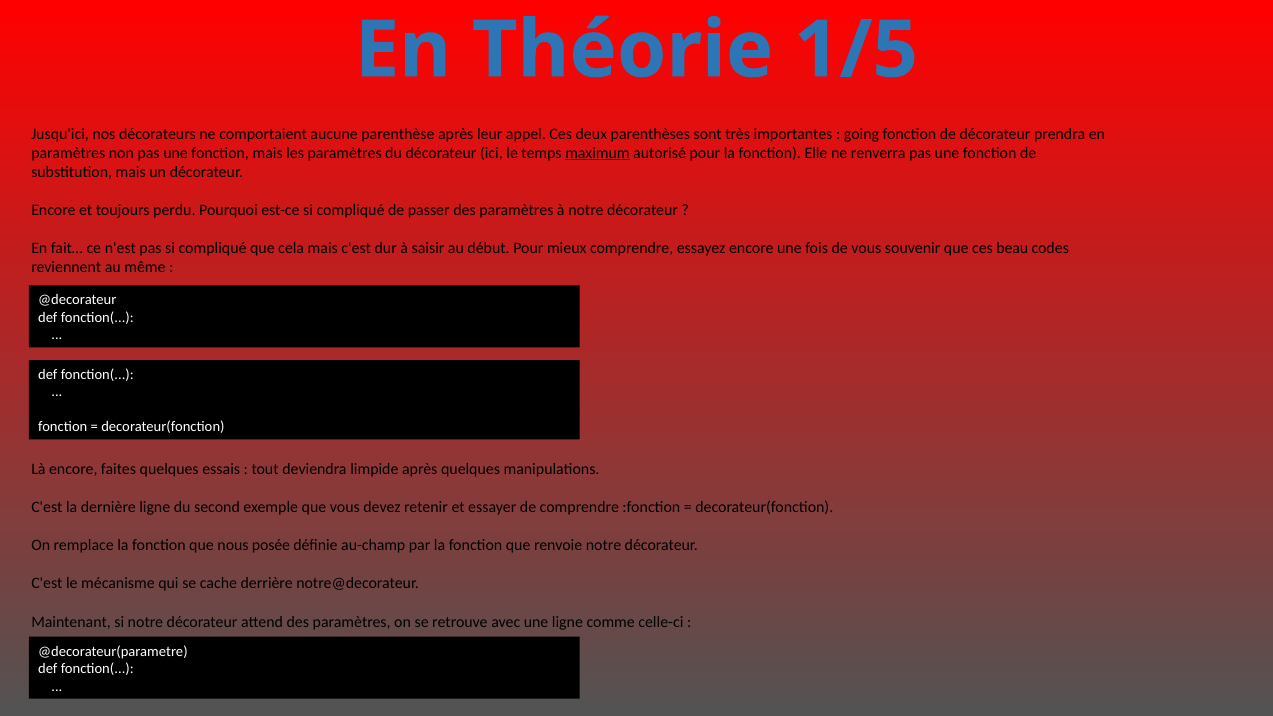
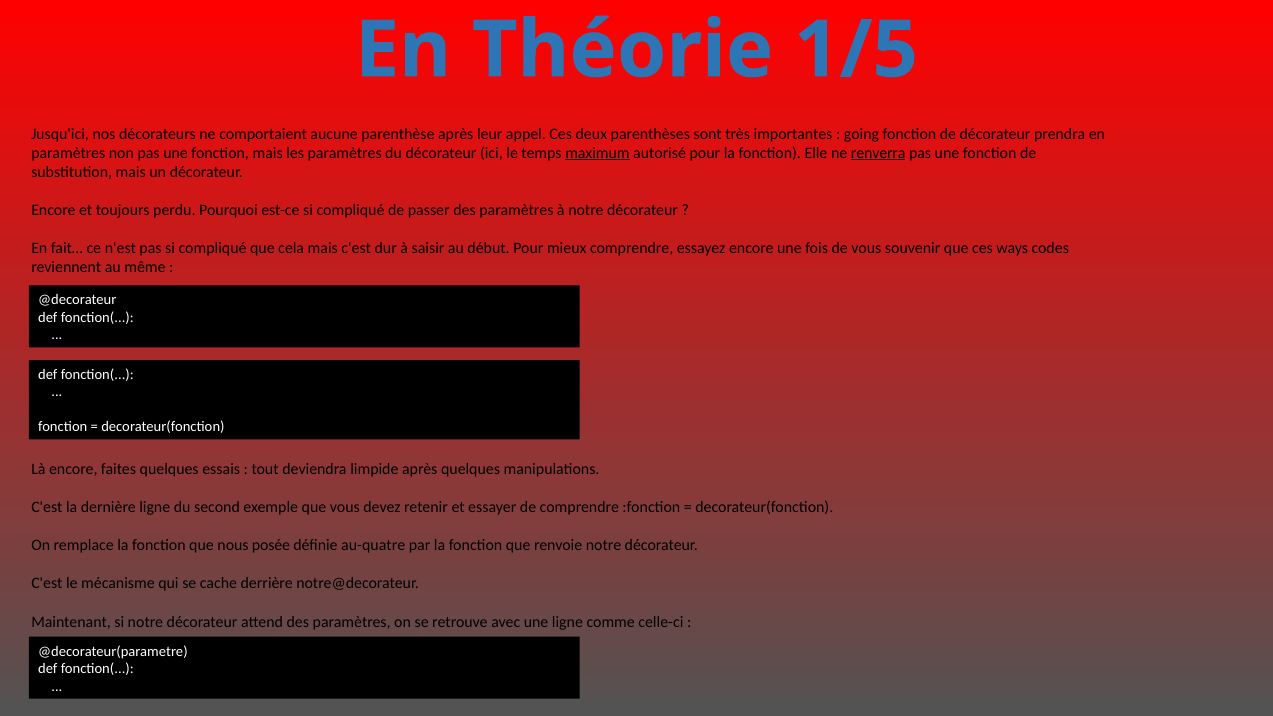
renverra underline: none -> present
beau: beau -> ways
au-champ: au-champ -> au-quatre
